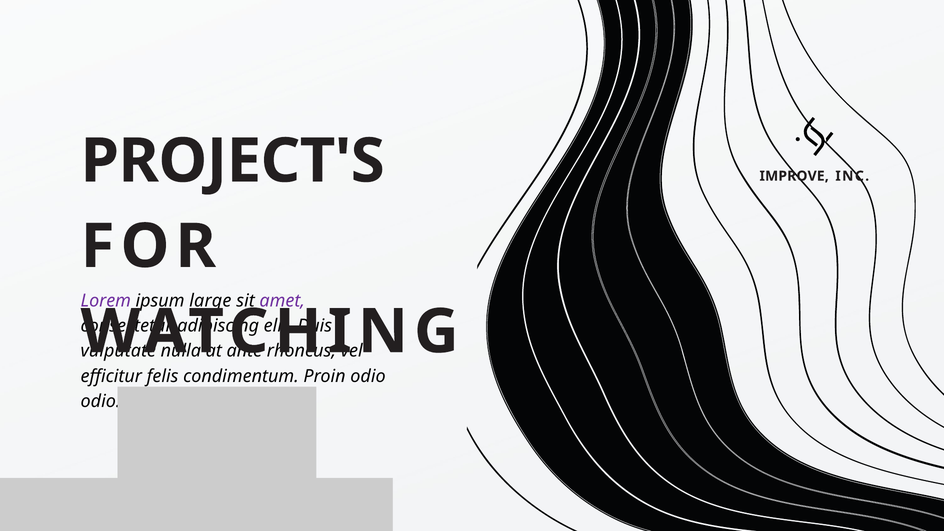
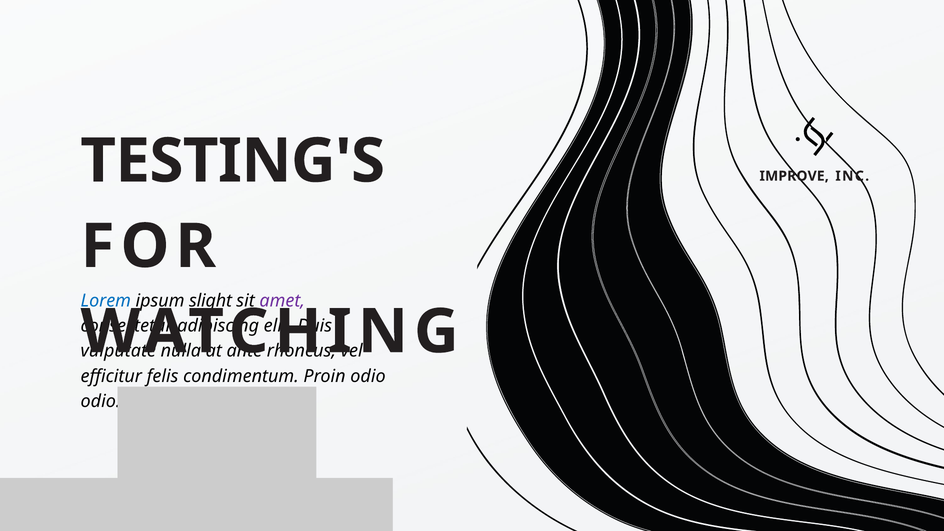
PROJECT'S: PROJECT'S -> TESTING'S
Lorem colour: purple -> blue
large: large -> slight
